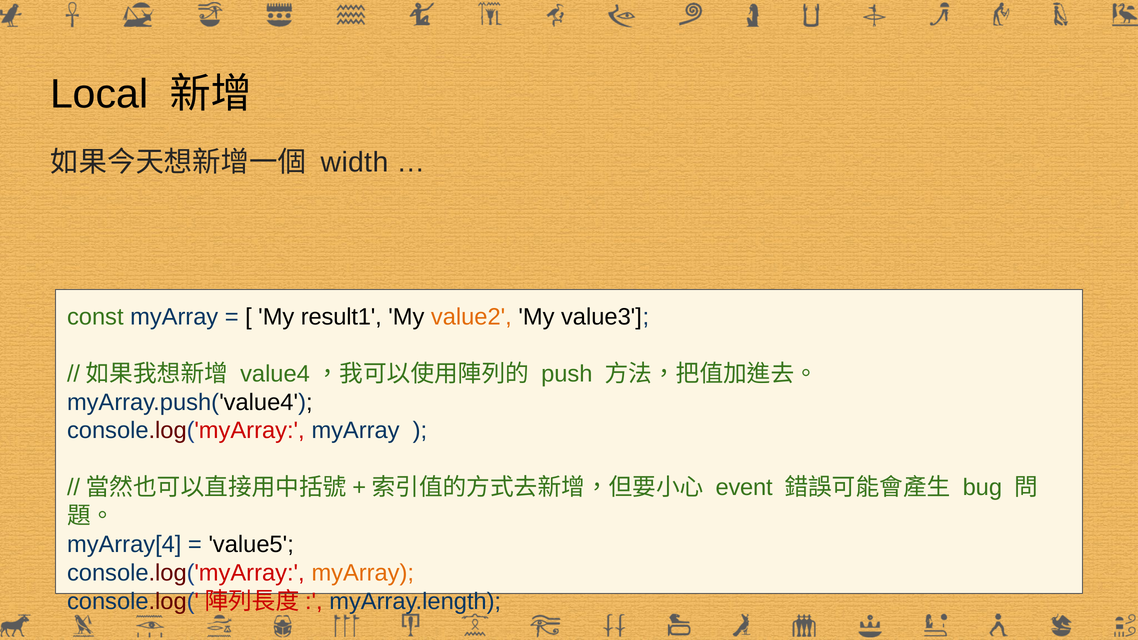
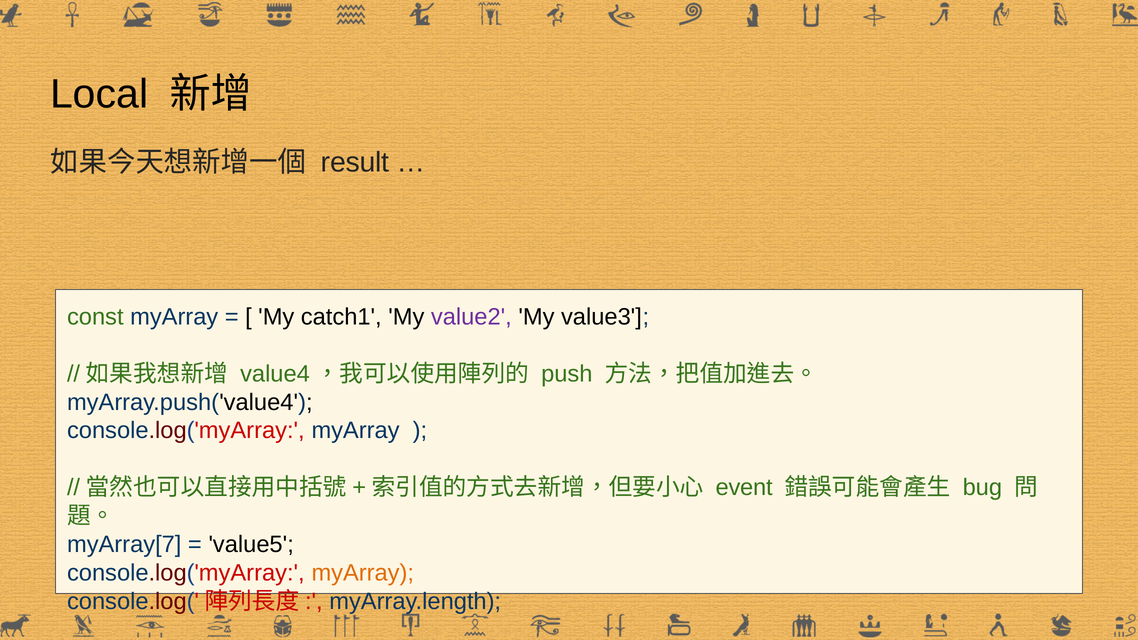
width: width -> result
result1: result1 -> catch1
value2 colour: orange -> purple
myArray[4: myArray[4 -> myArray[7
